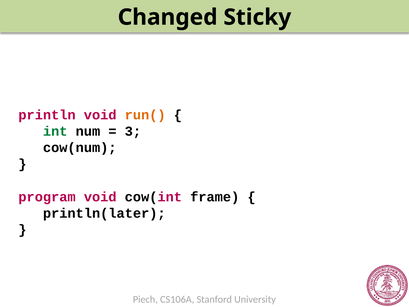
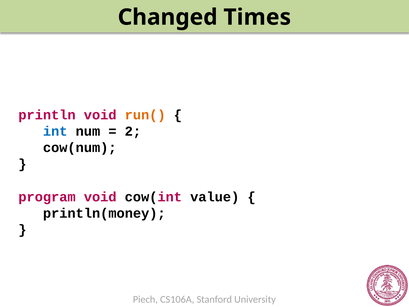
Sticky: Sticky -> Times
int colour: green -> blue
3: 3 -> 2
frame: frame -> value
println(later: println(later -> println(money
